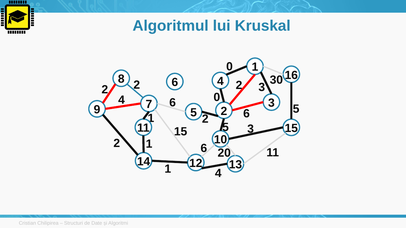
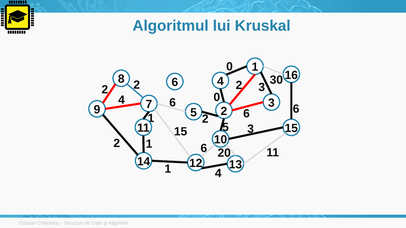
5 at (296, 109): 5 -> 6
